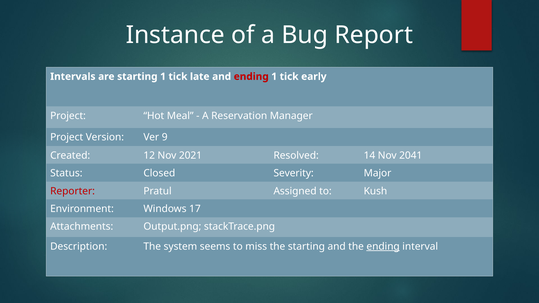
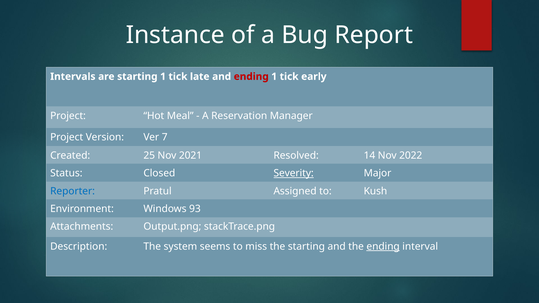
9: 9 -> 7
12: 12 -> 25
2041: 2041 -> 2022
Severity underline: none -> present
Reporter colour: red -> blue
17: 17 -> 93
